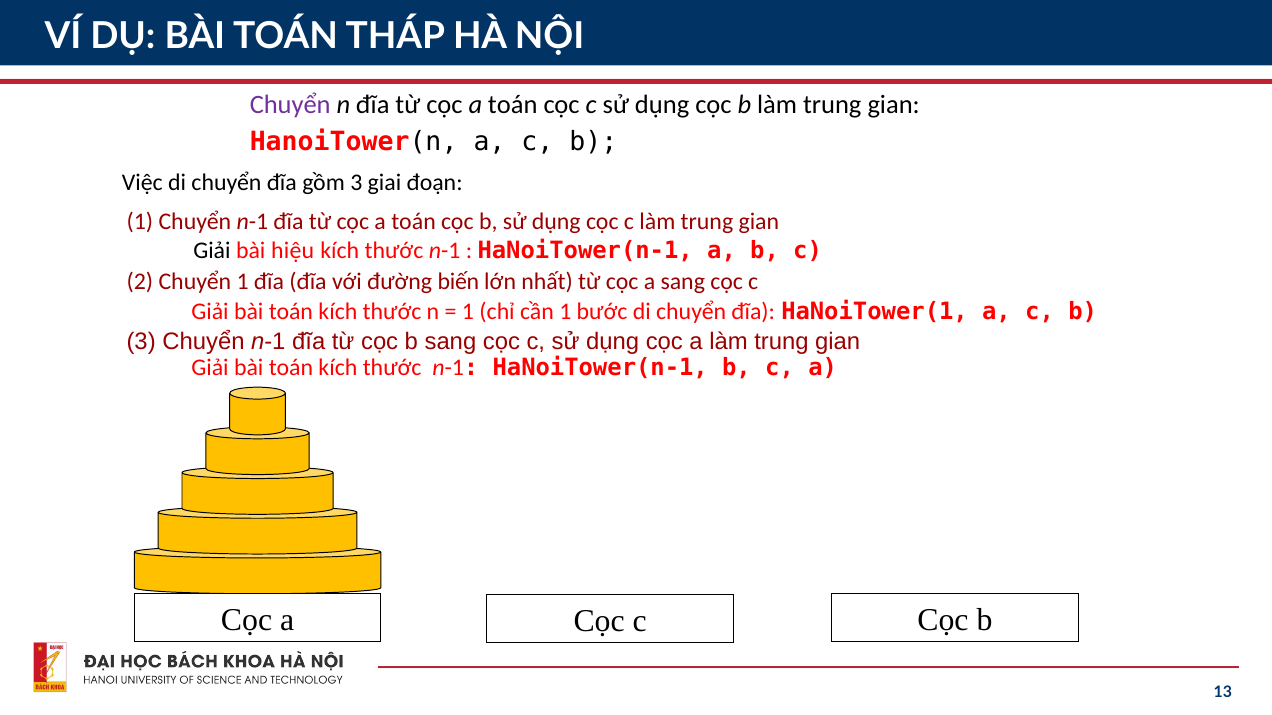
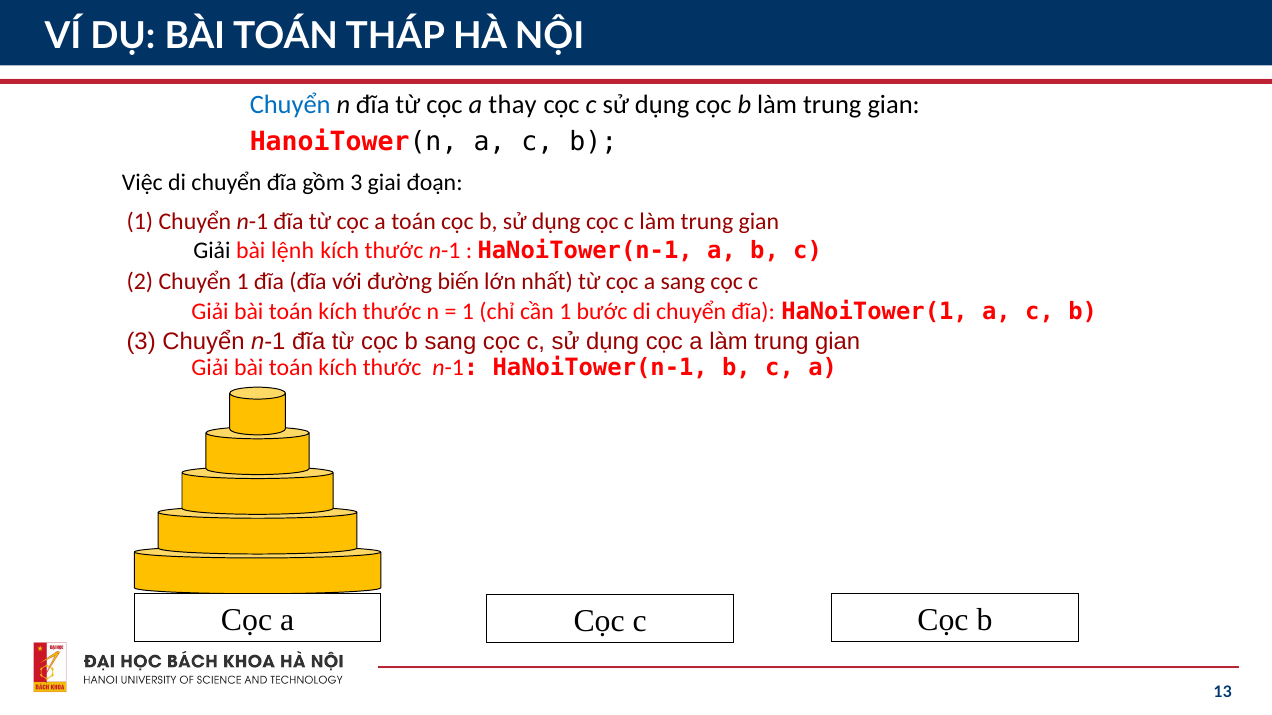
Chuyển at (290, 105) colour: purple -> blue
toán at (513, 105): toán -> thay
hiệu: hiệu -> lệnh
